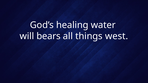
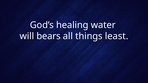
west: west -> least
